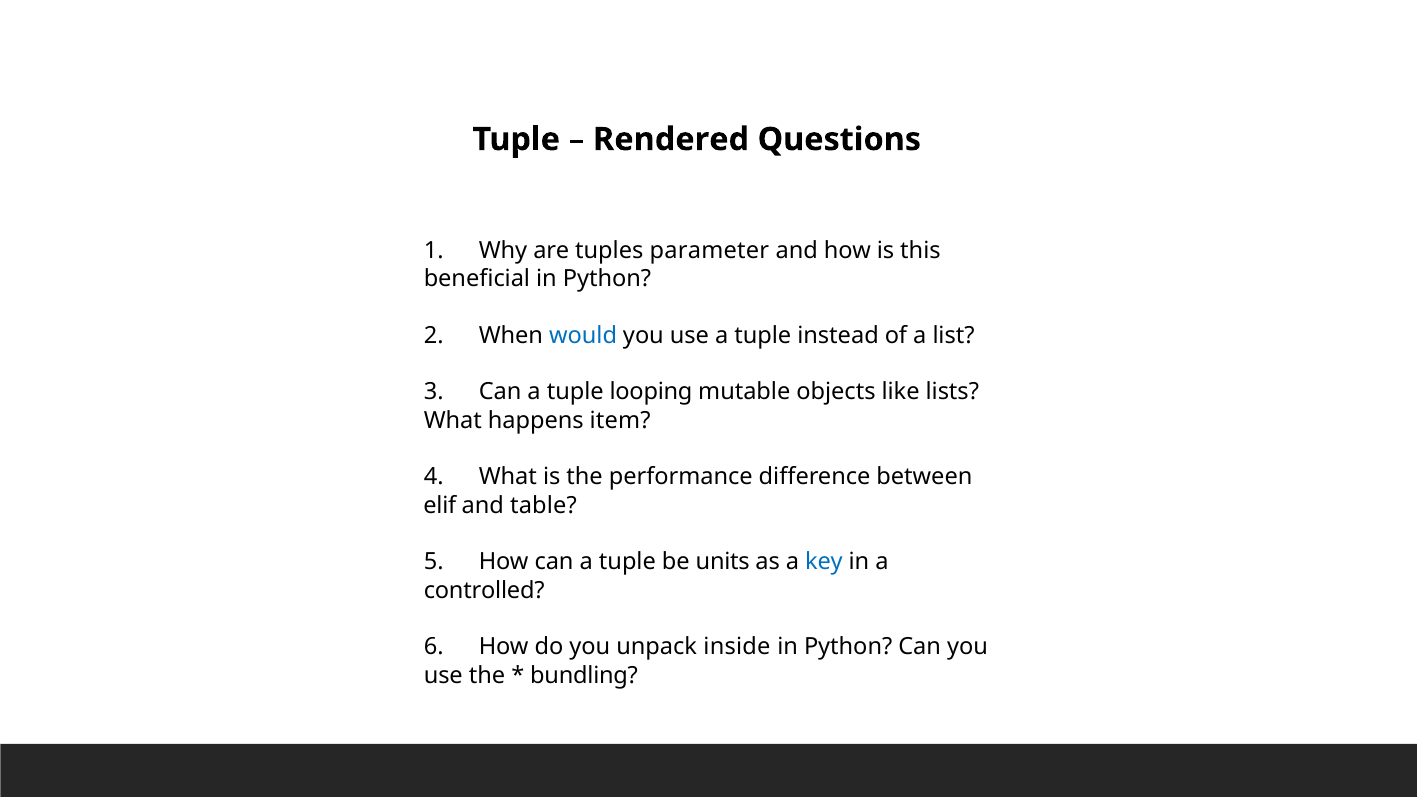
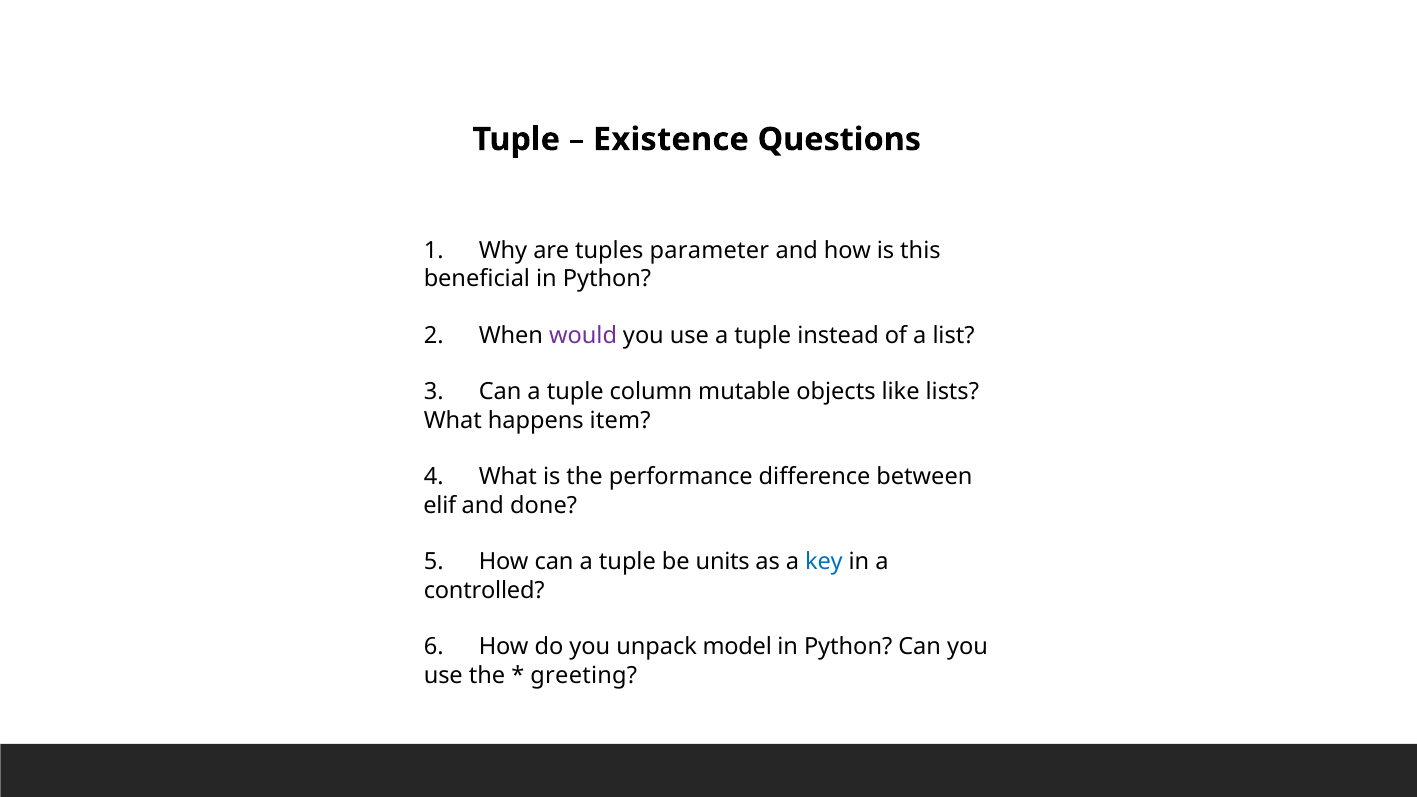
Rendered: Rendered -> Existence
would colour: blue -> purple
looping: looping -> column
table: table -> done
inside: inside -> model
bundling: bundling -> greeting
